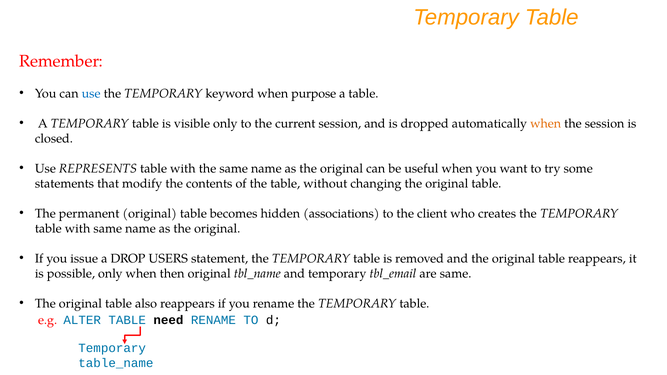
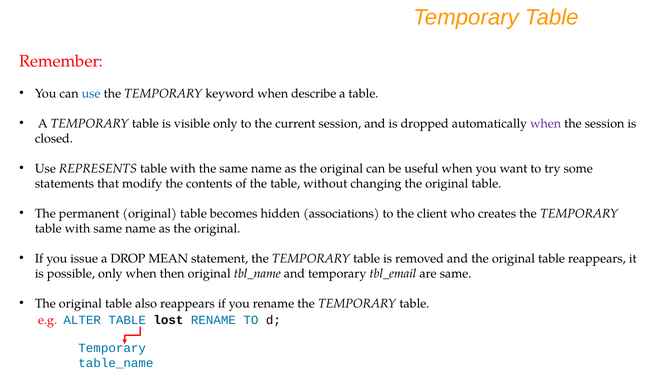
purpose: purpose -> describe
when at (546, 123) colour: orange -> purple
USERS: USERS -> MEAN
need: need -> lost
